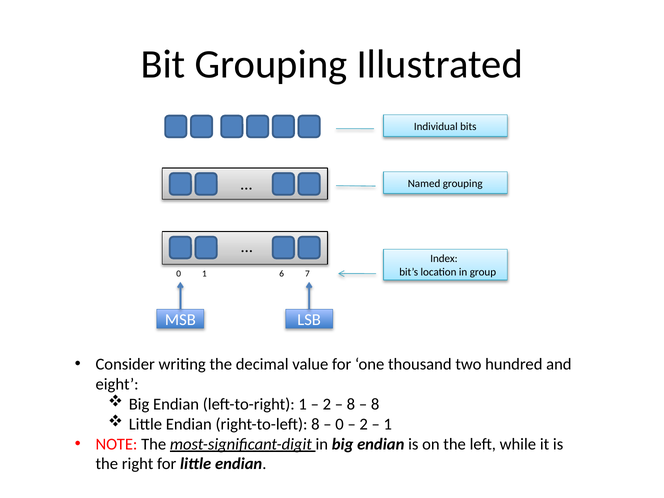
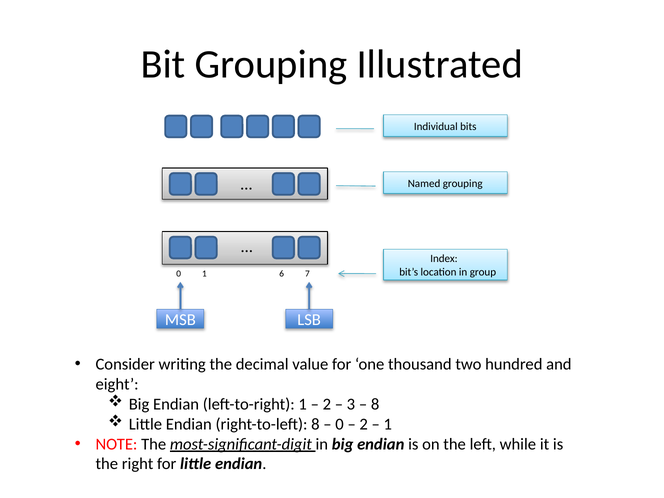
8 at (351, 404): 8 -> 3
